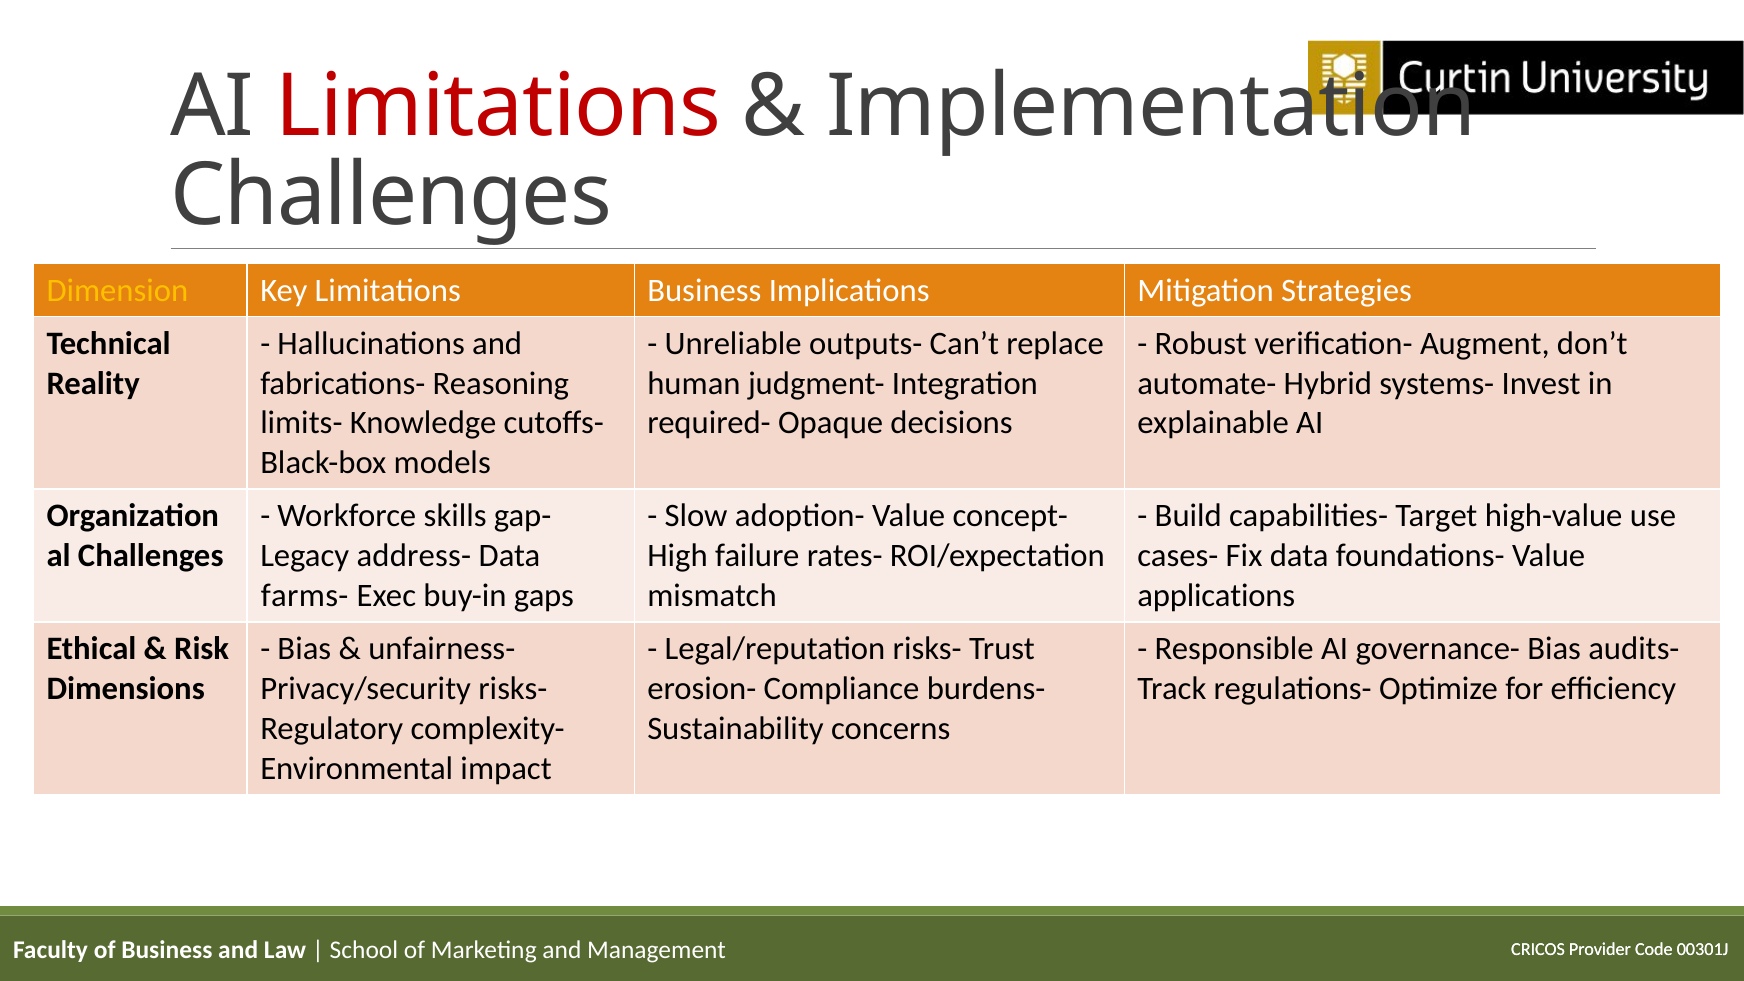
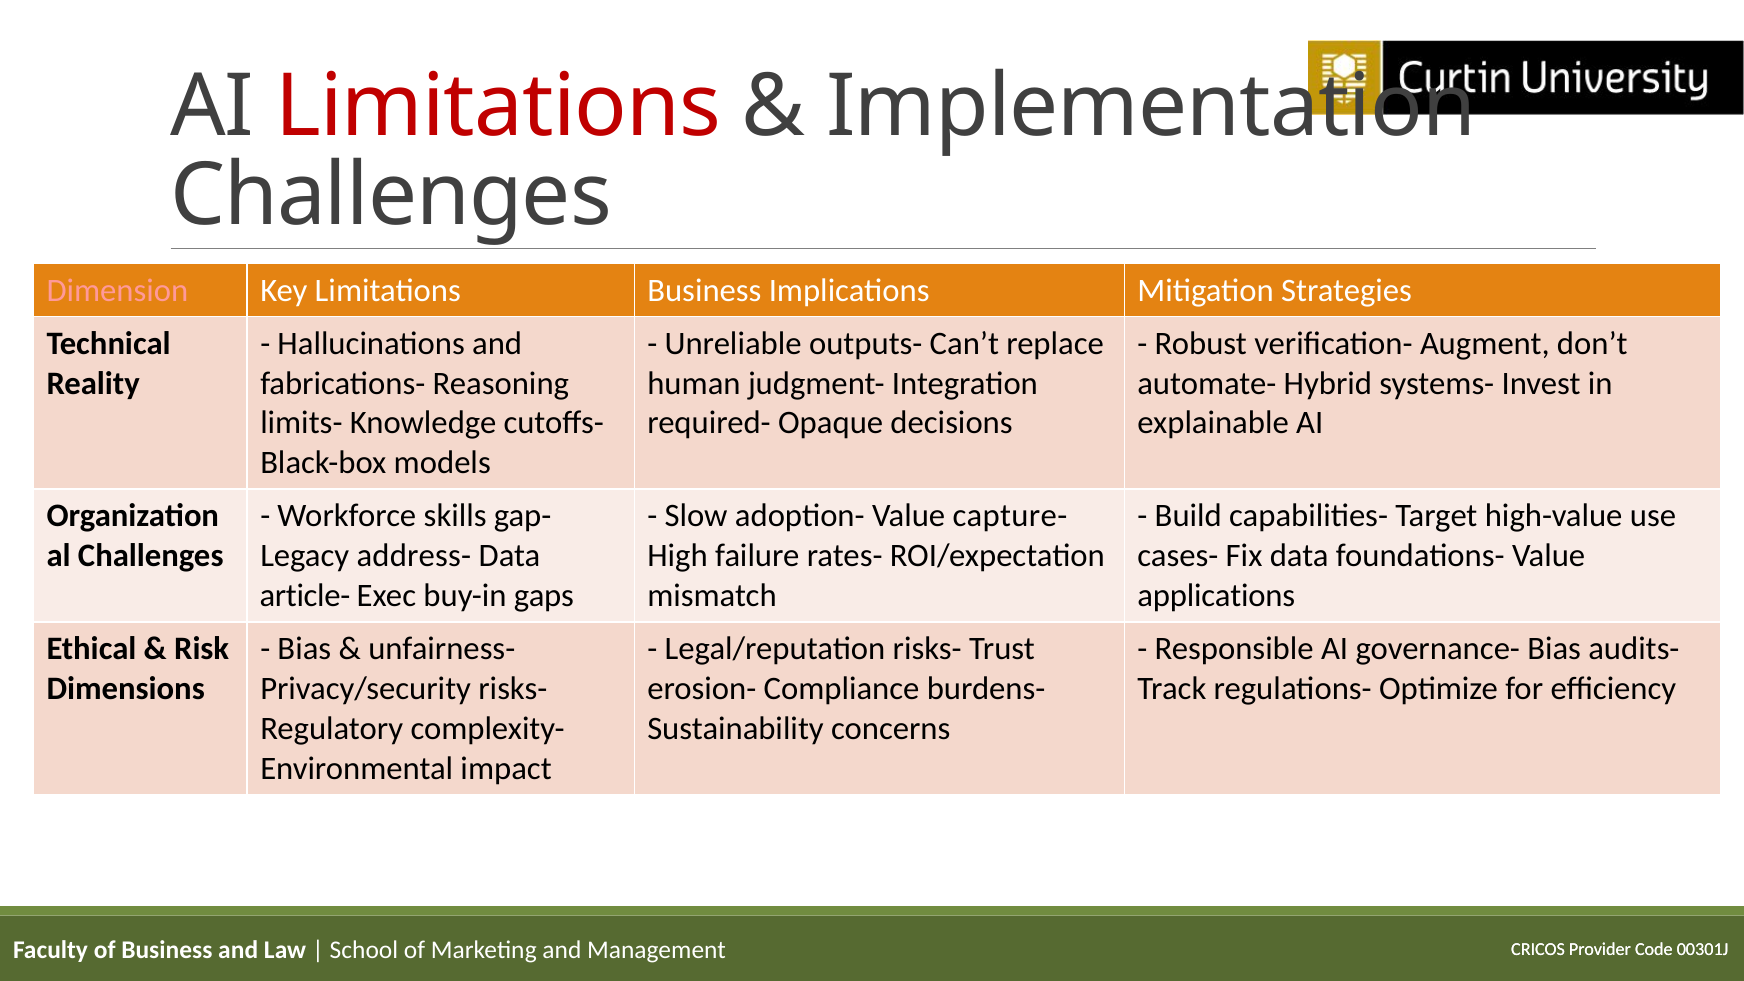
Dimension colour: yellow -> pink
concept-: concept- -> capture-
farms-: farms- -> article-
